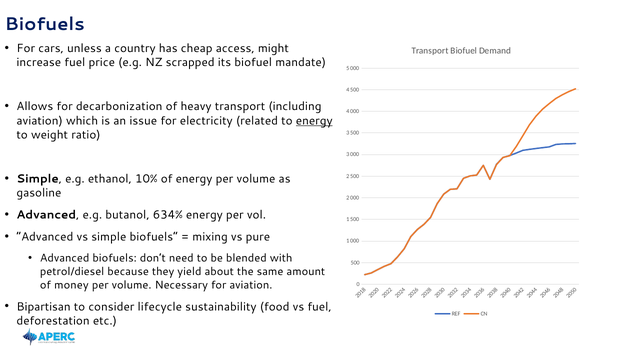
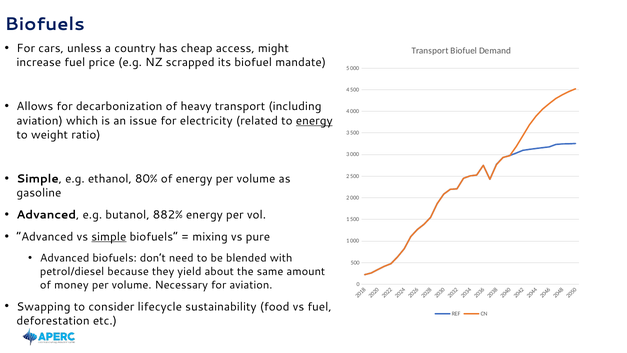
10%: 10% -> 80%
634%: 634% -> 882%
simple at (109, 237) underline: none -> present
Bipartisan: Bipartisan -> Swapping
